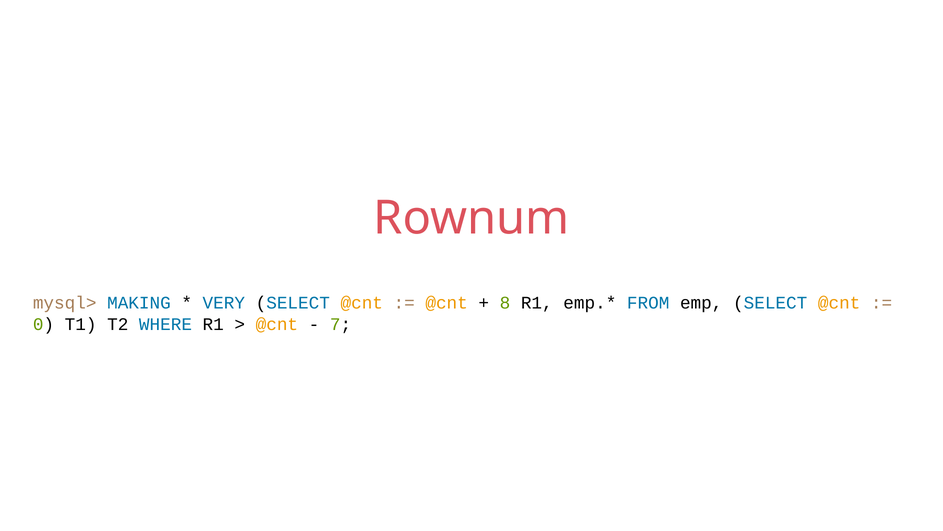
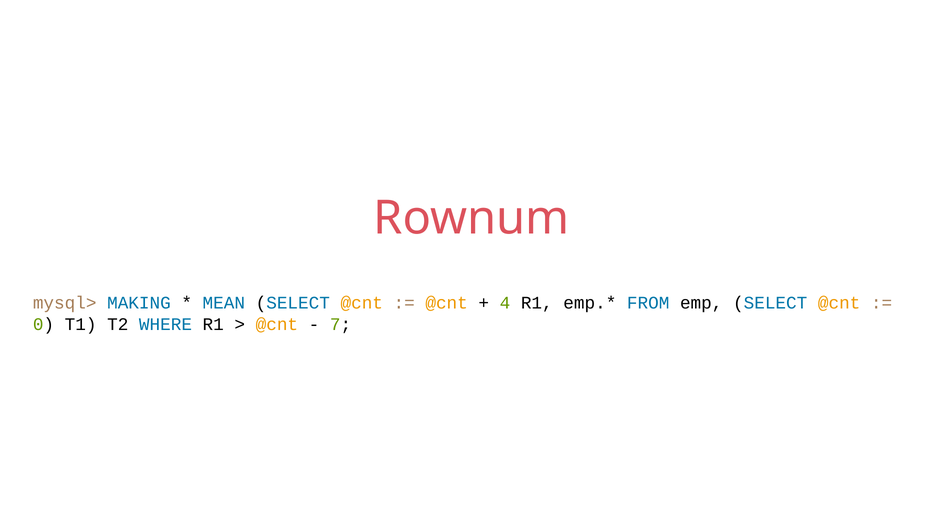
VERY: VERY -> MEAN
8: 8 -> 4
